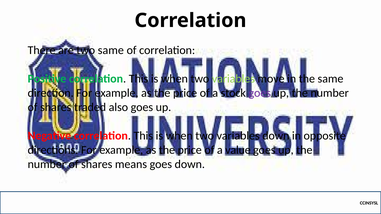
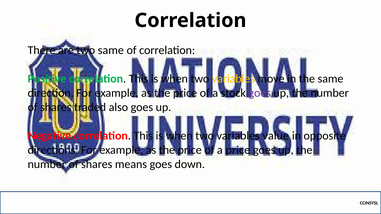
variables at (233, 79) colour: light green -> yellow
variables down: down -> value
a value: value -> price
